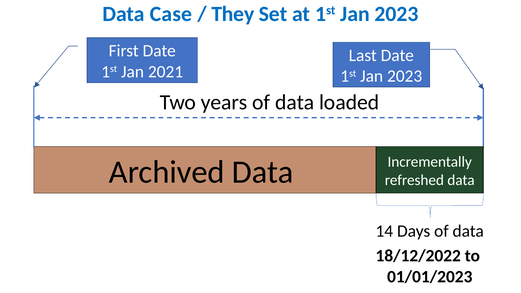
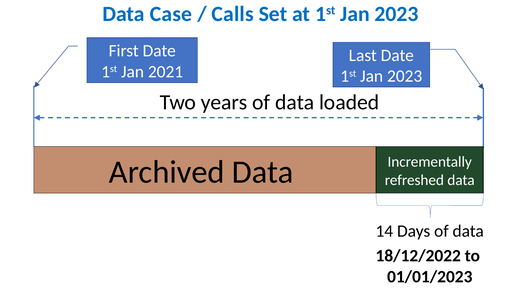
They: They -> Calls
